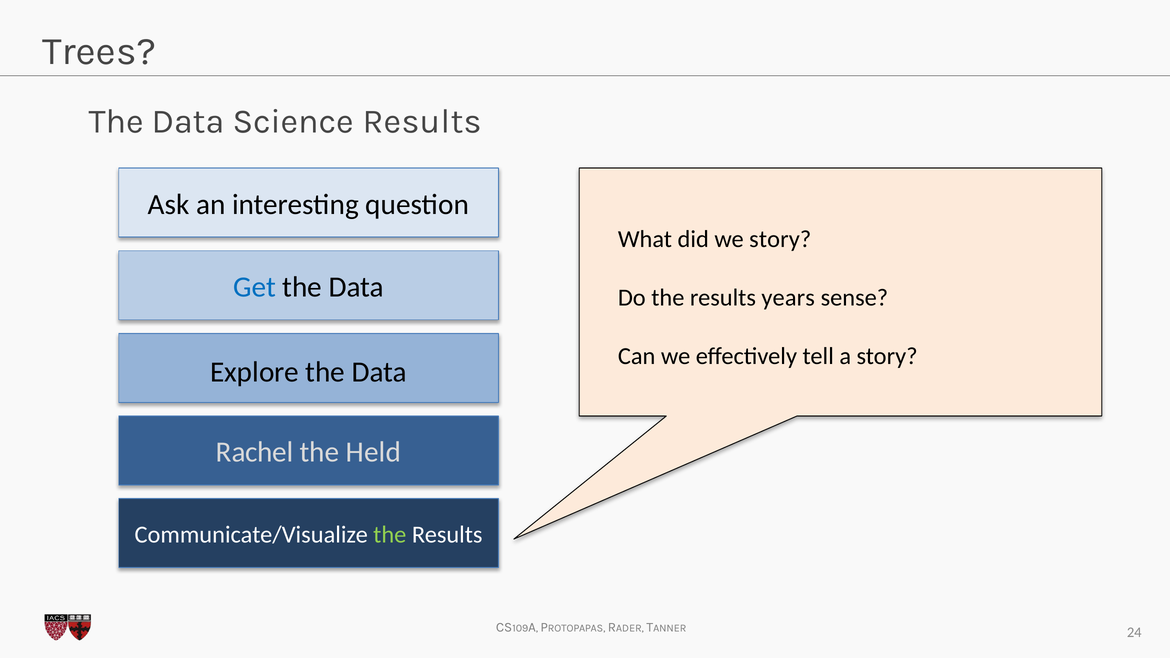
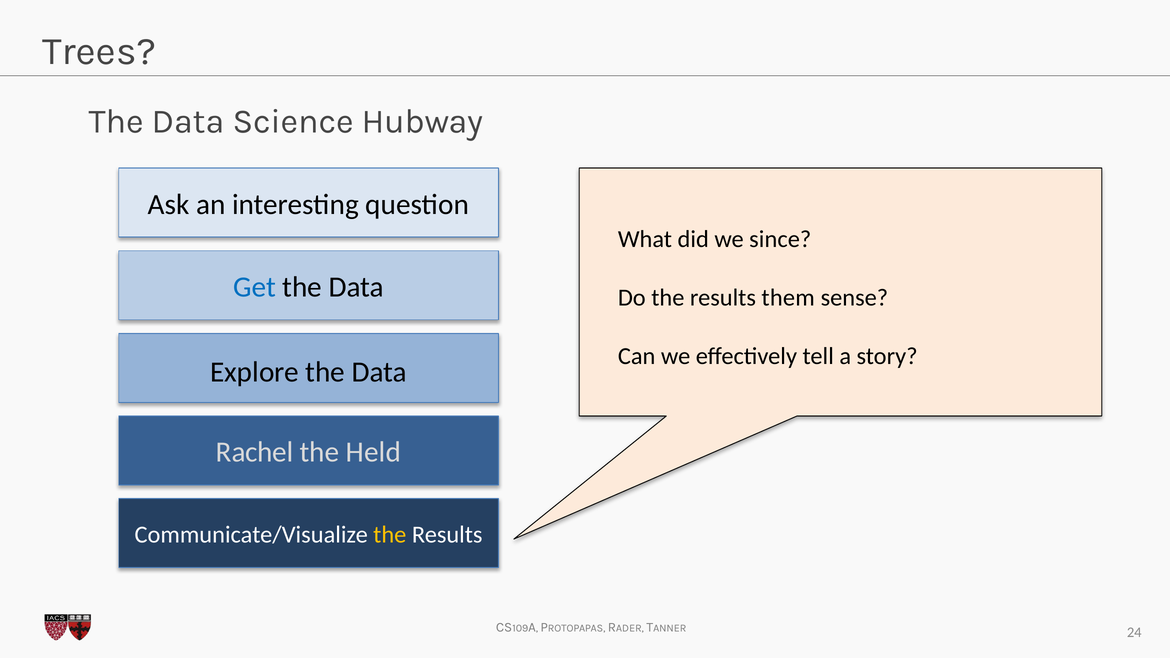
Science Results: Results -> Hubway
we story: story -> since
years: years -> them
the at (390, 535) colour: light green -> yellow
